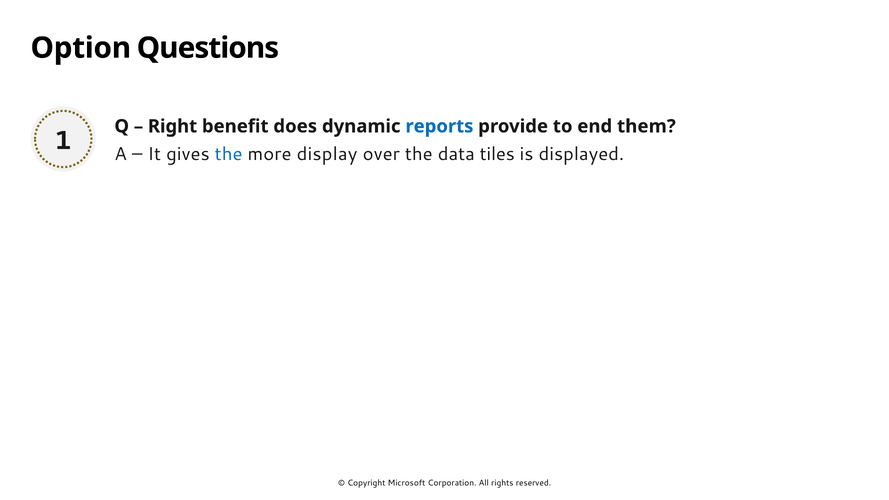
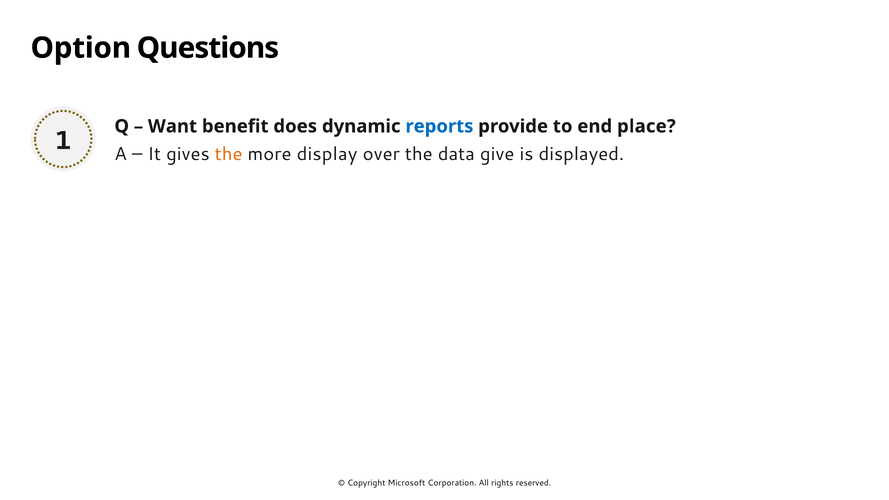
Right: Right -> Want
them: them -> place
the at (229, 154) colour: blue -> orange
tiles: tiles -> give
